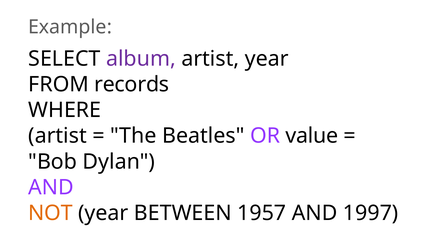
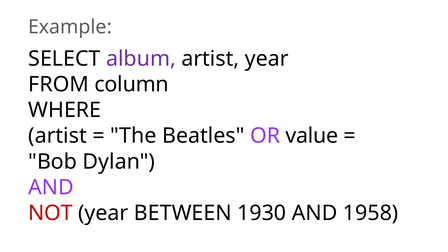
records: records -> column
NOT colour: orange -> red
1957: 1957 -> 1930
1997: 1997 -> 1958
